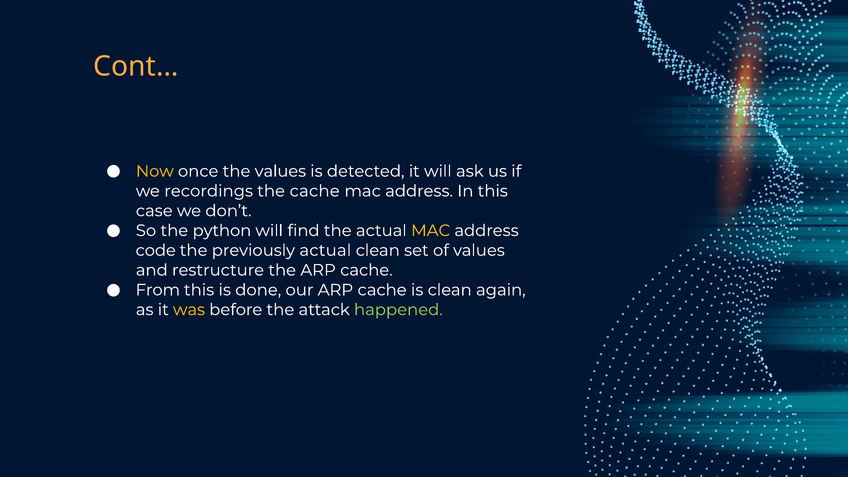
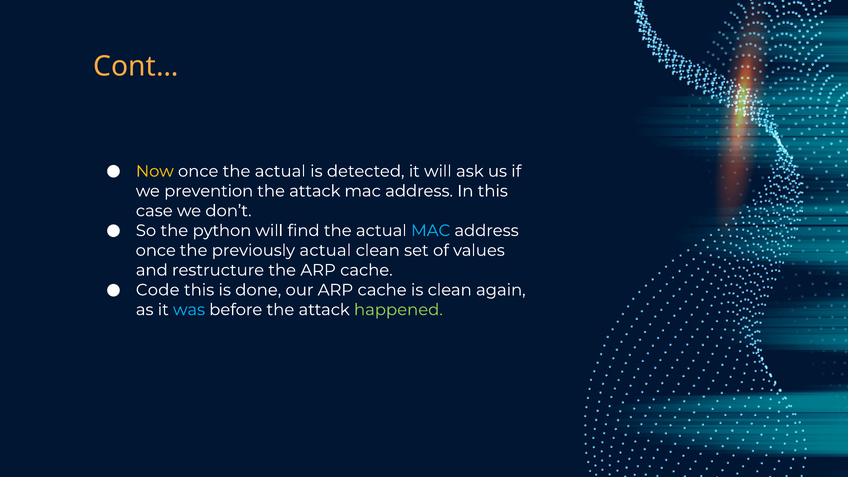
once the values: values -> actual
recordings: recordings -> prevention
cache at (315, 191): cache -> attack
MAC at (431, 231) colour: yellow -> light blue
code at (156, 250): code -> once
From: From -> Code
was colour: yellow -> light blue
